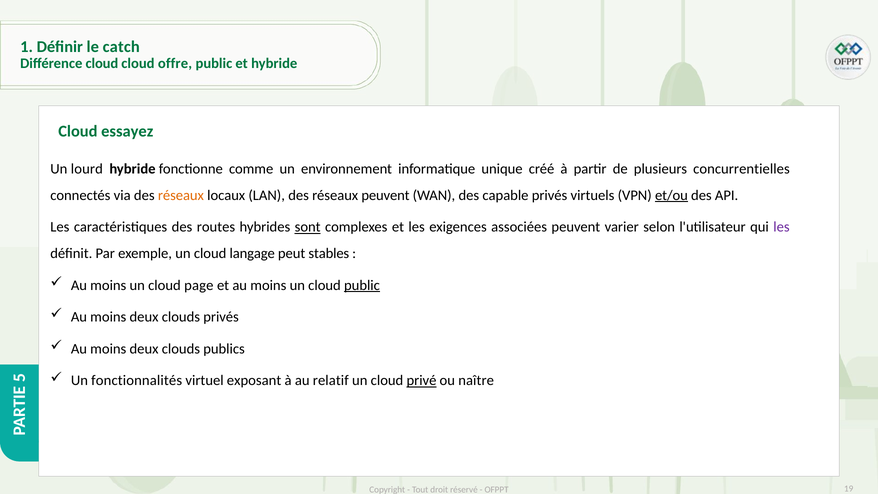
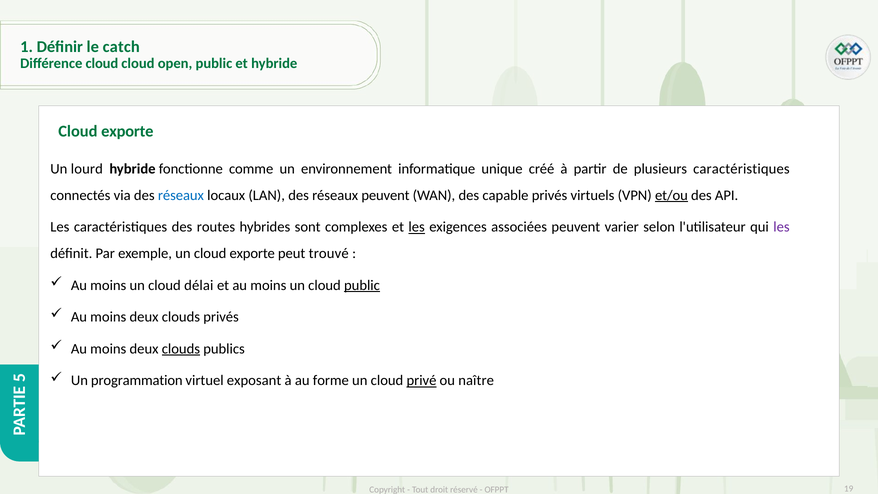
offre: offre -> open
essayez at (127, 131): essayez -> exporte
plusieurs concurrentielles: concurrentielles -> caractéristiques
réseaux at (181, 195) colour: orange -> blue
sont underline: present -> none
les at (417, 227) underline: none -> present
un cloud langage: langage -> exporte
stables: stables -> trouvé
page: page -> délai
clouds at (181, 349) underline: none -> present
fonctionnalités: fonctionnalités -> programmation
relatif: relatif -> forme
